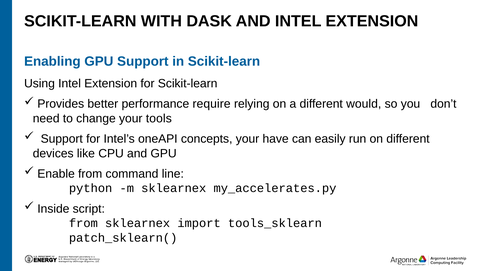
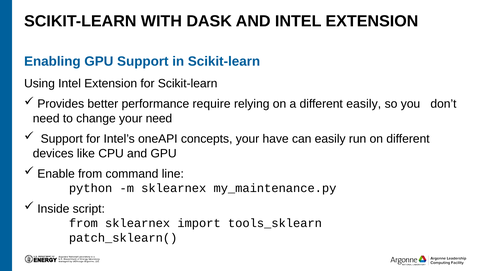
different would: would -> easily
your tools: tools -> need
my_accelerates.py: my_accelerates.py -> my_maintenance.py
